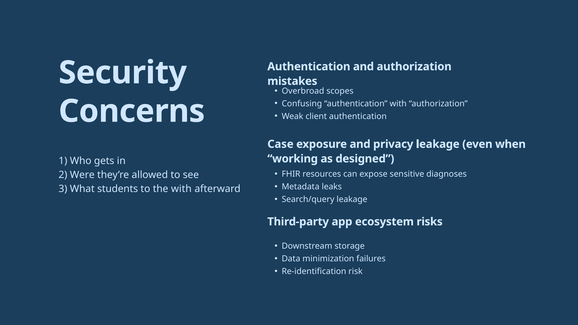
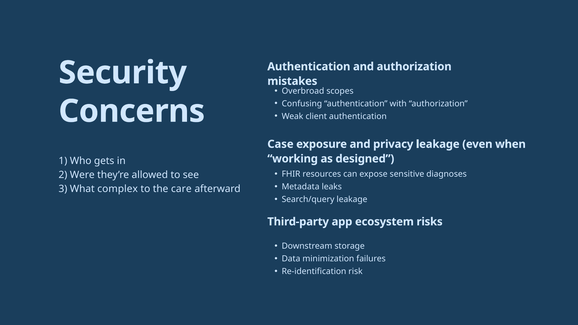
students: students -> complex
the with: with -> care
